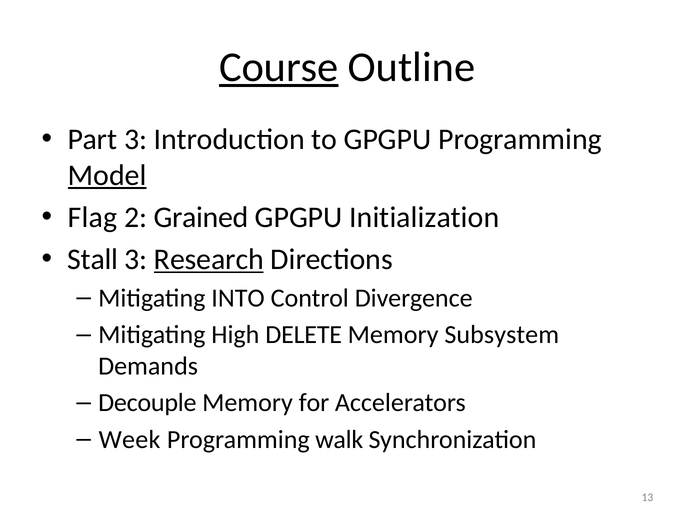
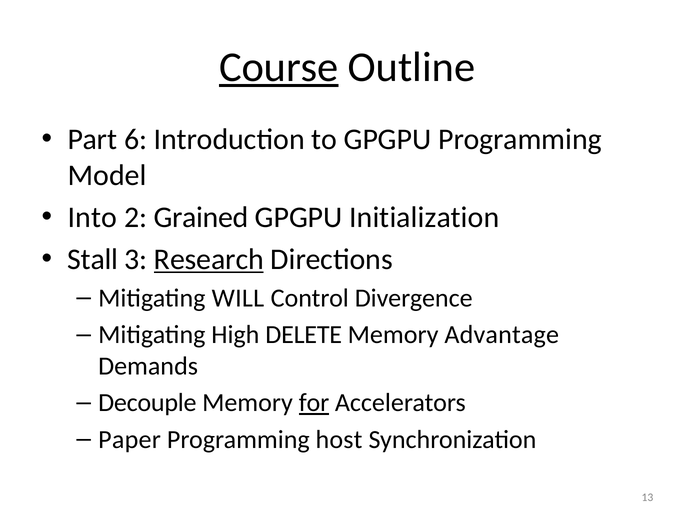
Part 3: 3 -> 6
Model underline: present -> none
Flag: Flag -> Into
INTO: INTO -> WILL
Subsystem: Subsystem -> Advantage
for underline: none -> present
Week: Week -> Paper
walk: walk -> host
